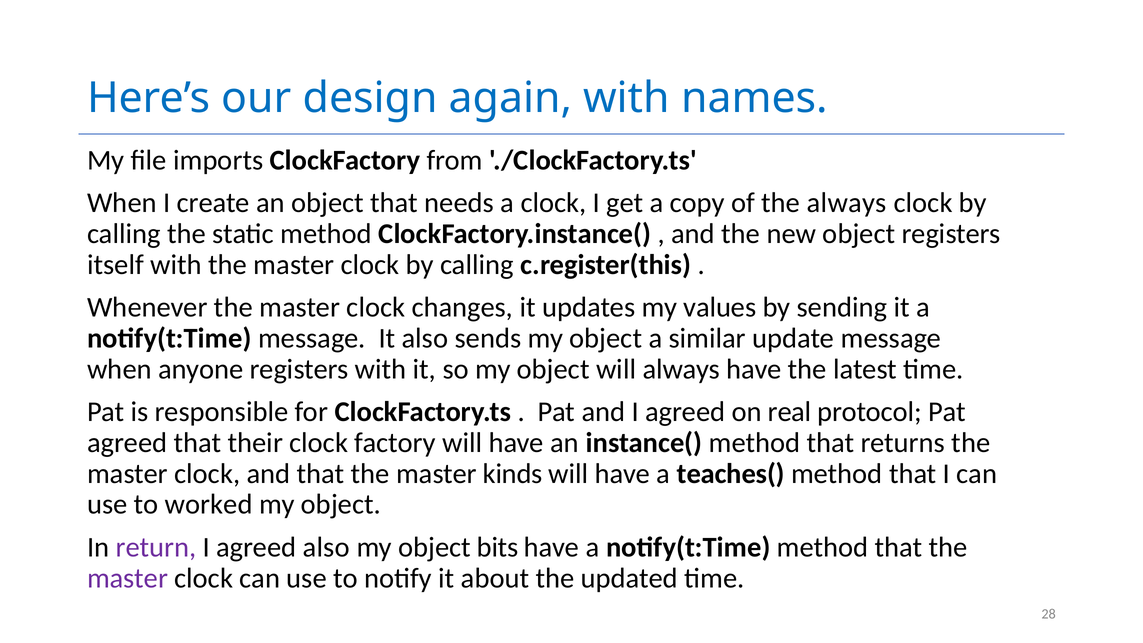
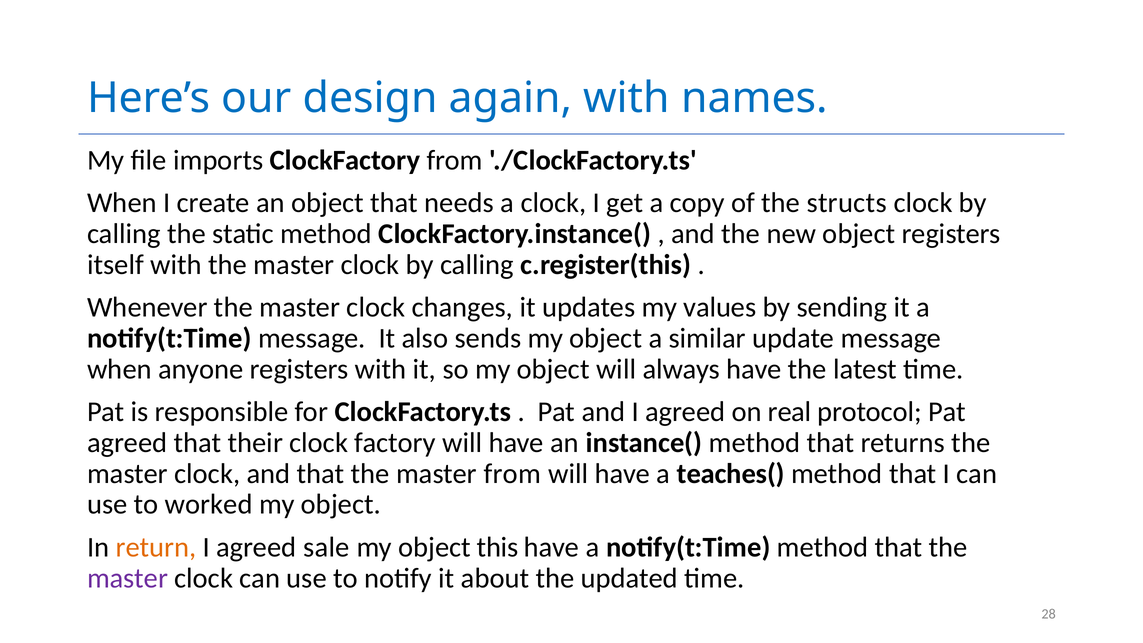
the always: always -> structs
master kinds: kinds -> from
return colour: purple -> orange
agreed also: also -> sale
bits: bits -> this
